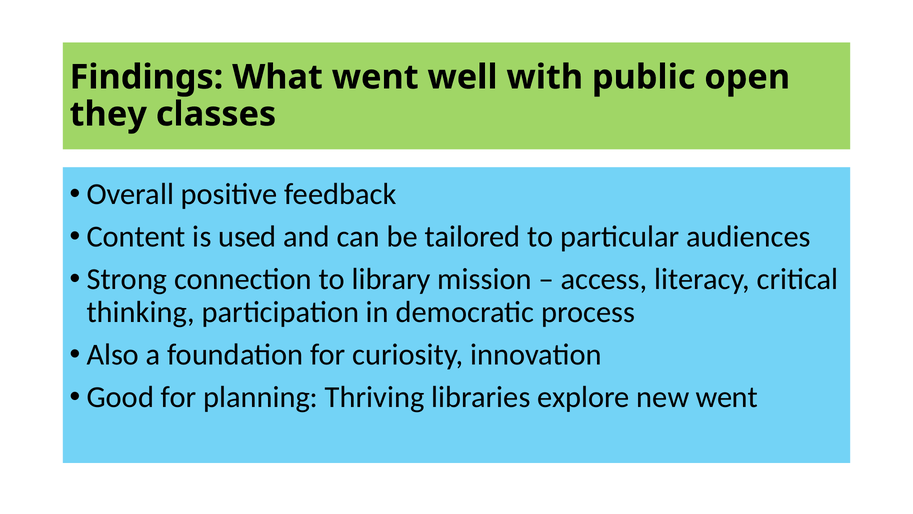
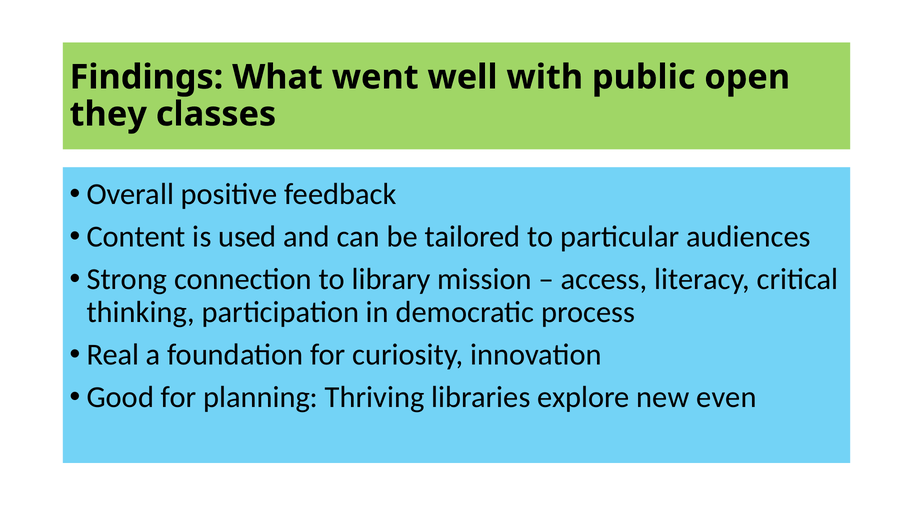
Also: Also -> Real
new went: went -> even
